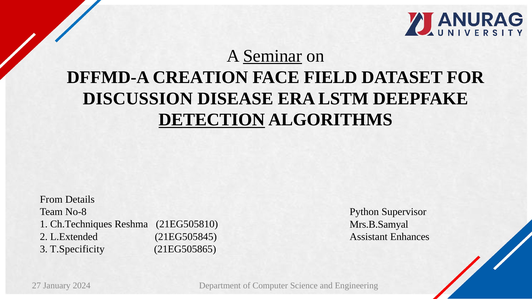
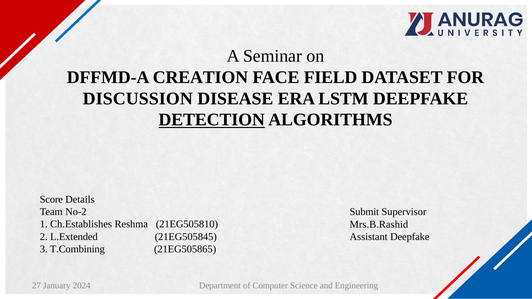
Seminar underline: present -> none
From: From -> Score
No-8: No-8 -> No-2
Python: Python -> Submit
Ch.Techniques: Ch.Techniques -> Ch.Establishes
Mrs.B.Samyal: Mrs.B.Samyal -> Mrs.B.Rashid
Assistant Enhances: Enhances -> Deepfake
T.Specificity: T.Specificity -> T.Combining
